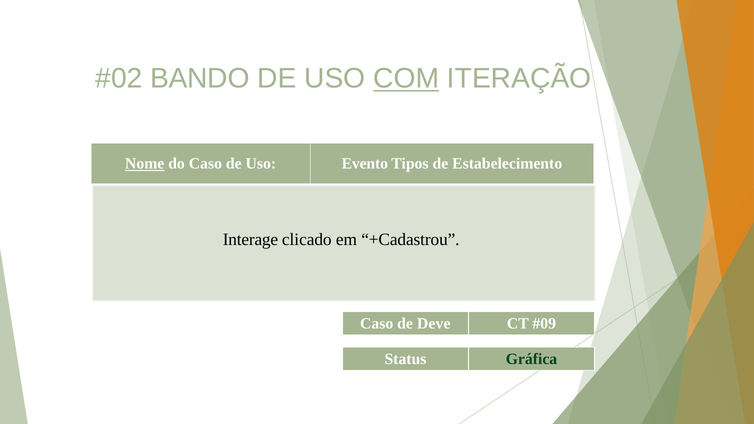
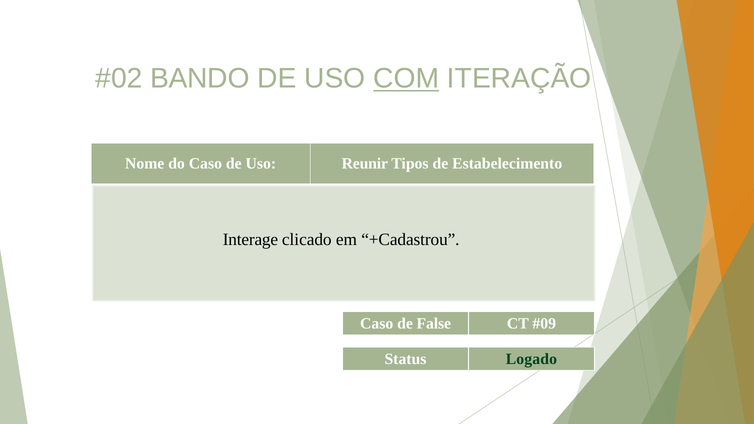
Nome underline: present -> none
Evento: Evento -> Reunir
Deve: Deve -> False
Gráfica: Gráfica -> Logado
